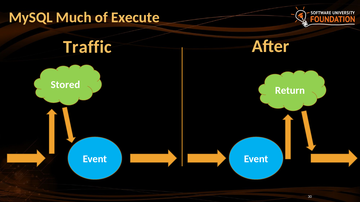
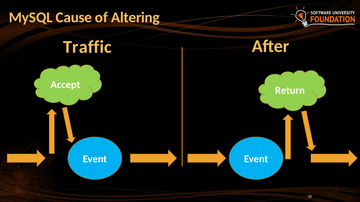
Much: Much -> Cause
Execute: Execute -> Altering
Stored: Stored -> Accept
